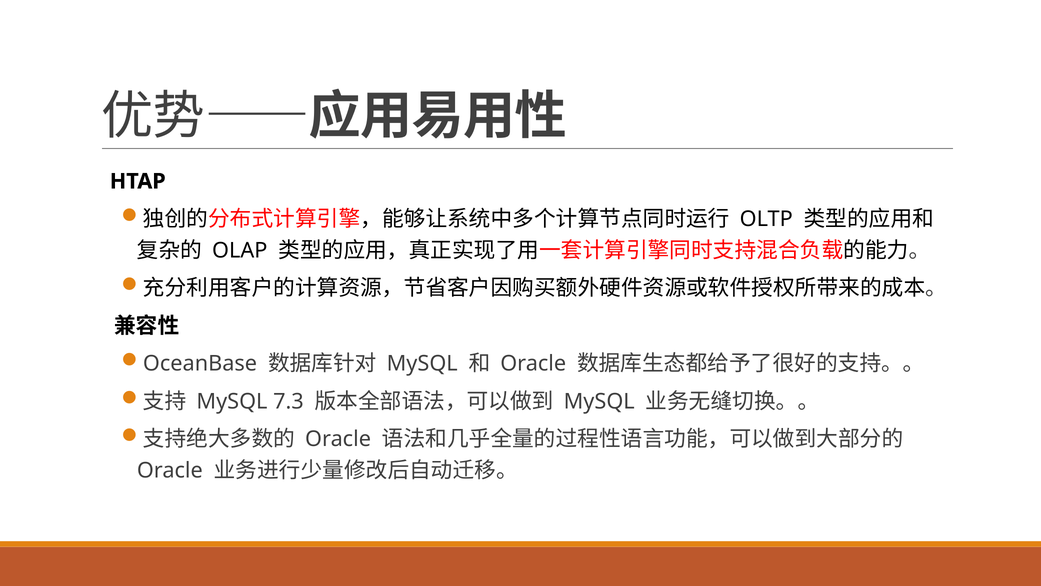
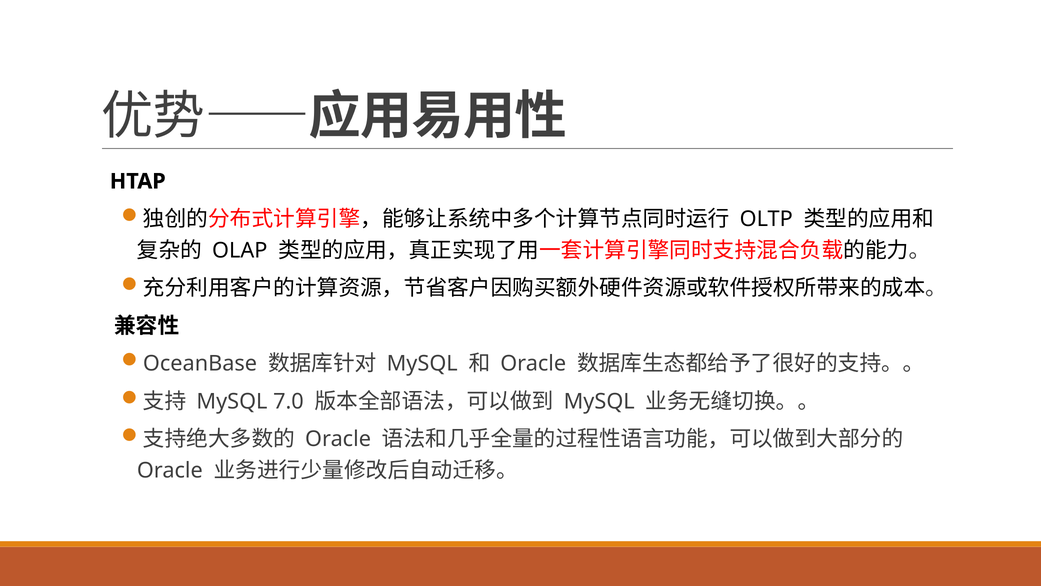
7.3: 7.3 -> 7.0
